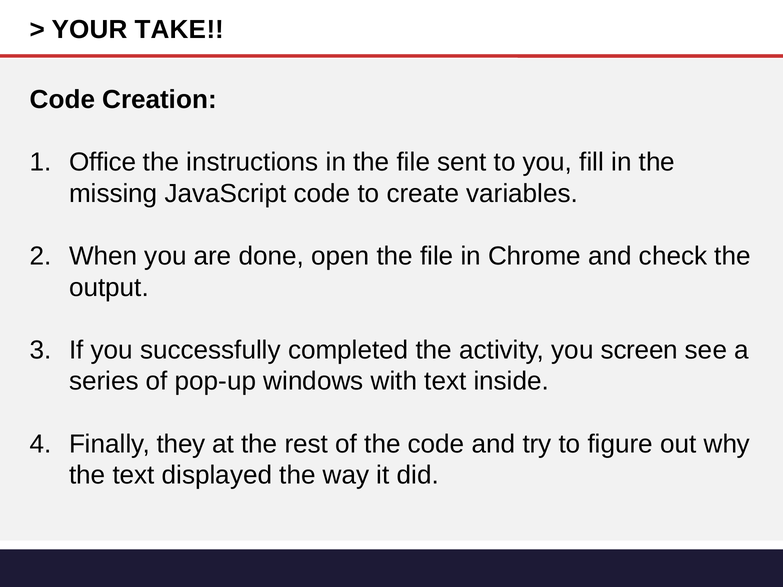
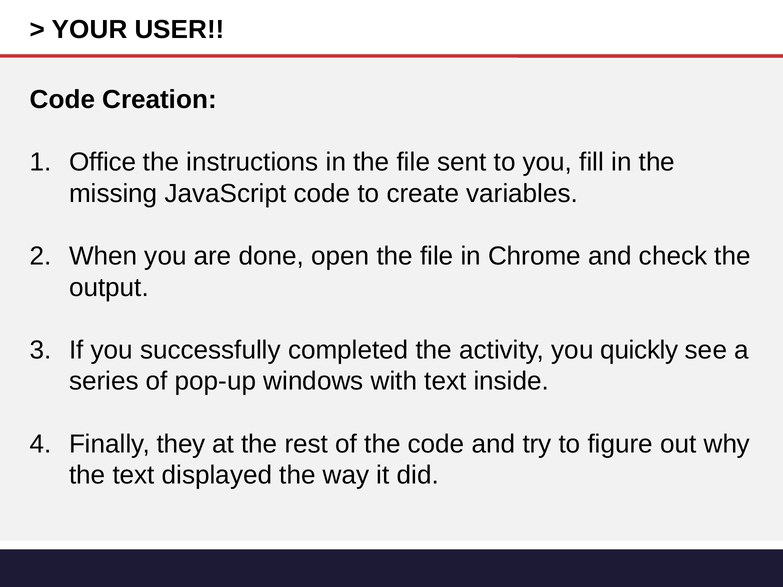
TAKE: TAKE -> USER
screen: screen -> quickly
